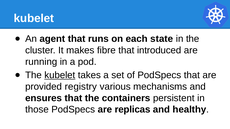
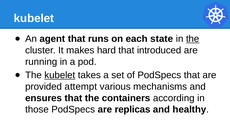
the at (193, 39) underline: none -> present
fibre: fibre -> hard
registry: registry -> attempt
persistent: persistent -> according
